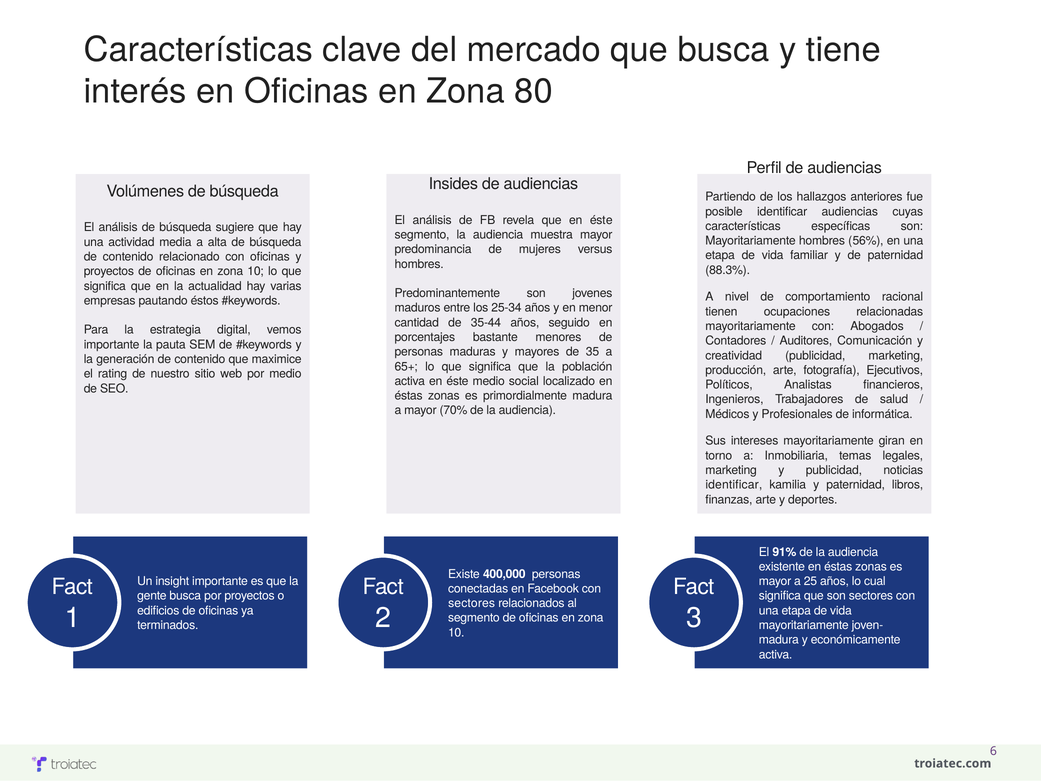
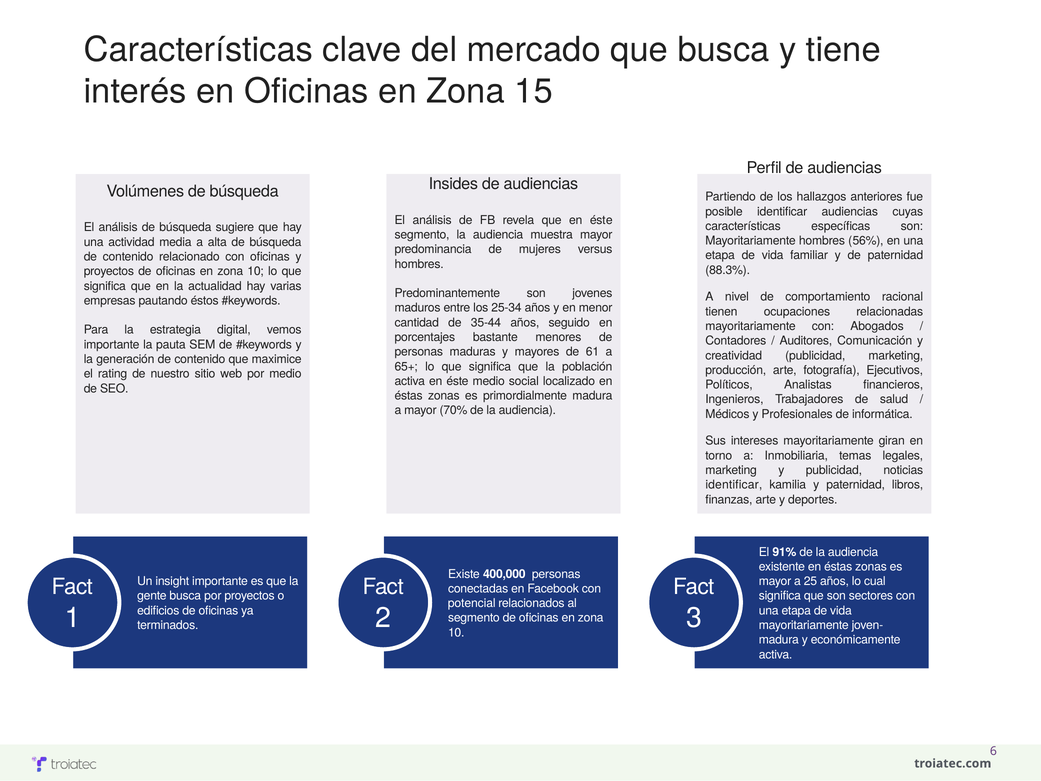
80: 80 -> 15
35: 35 -> 61
sectores at (472, 603): sectores -> potencial
